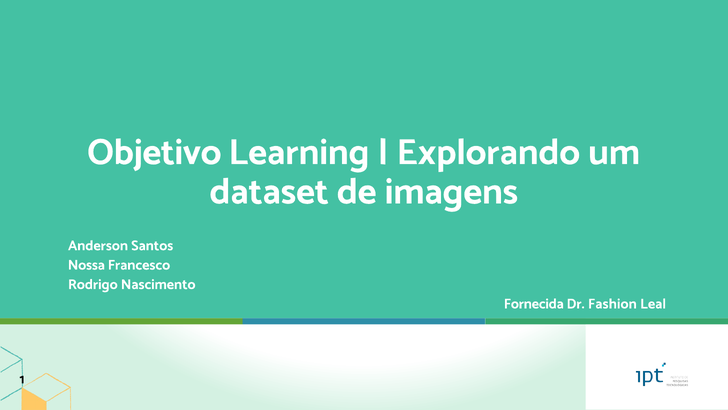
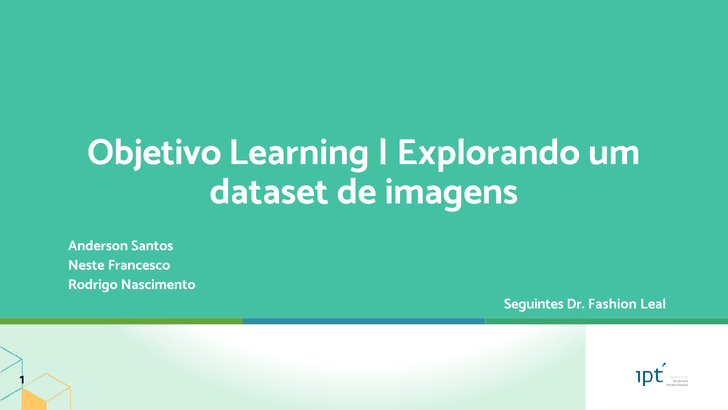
Nossa: Nossa -> Neste
Fornecida: Fornecida -> Seguintes
